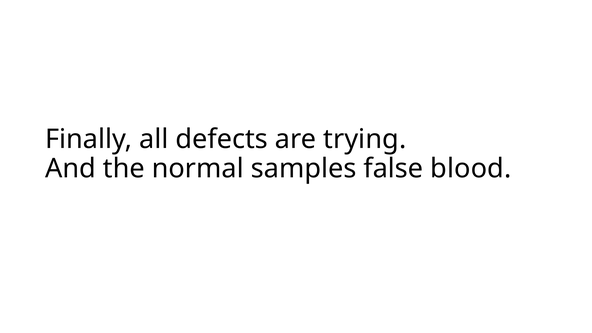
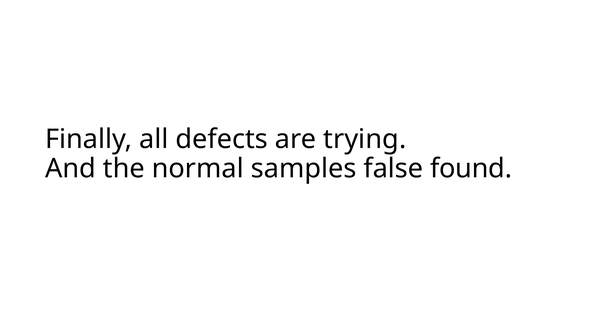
blood: blood -> found
